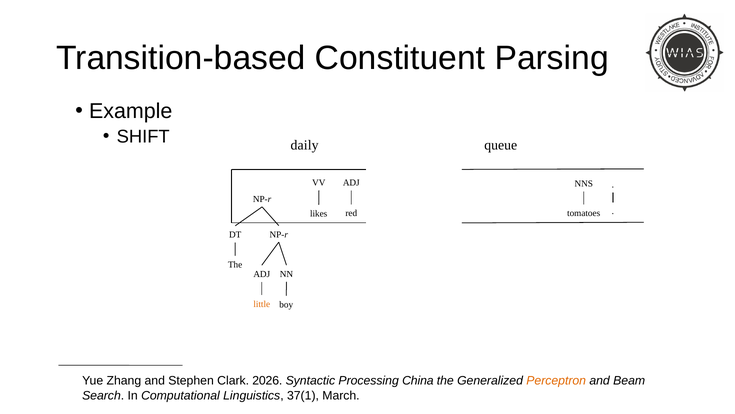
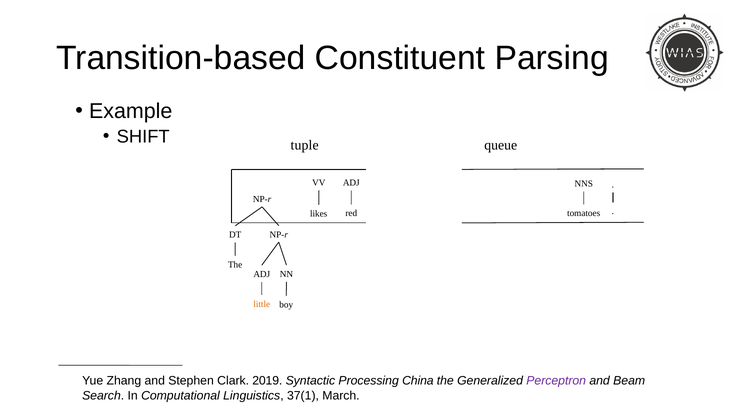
daily: daily -> tuple
2026: 2026 -> 2019
Perceptron colour: orange -> purple
